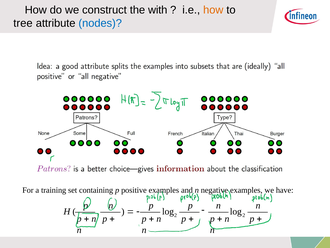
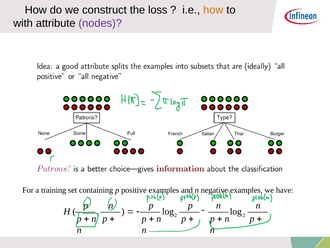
with: with -> loss
tree: tree -> with
nodes colour: blue -> purple
